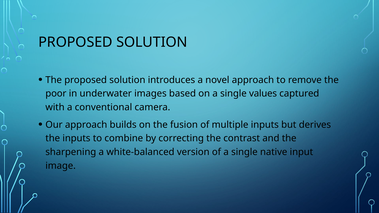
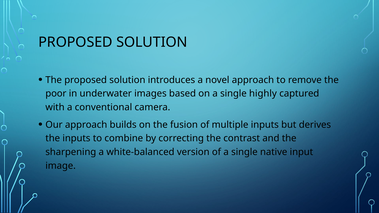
values: values -> highly
